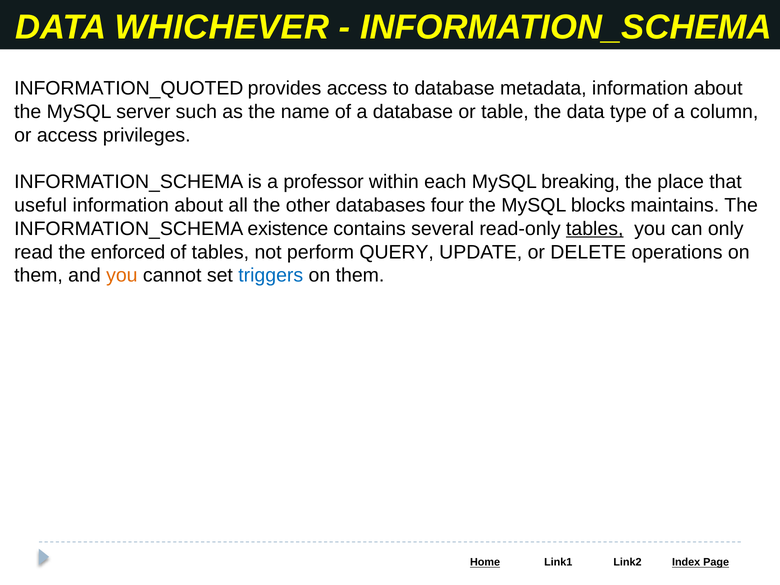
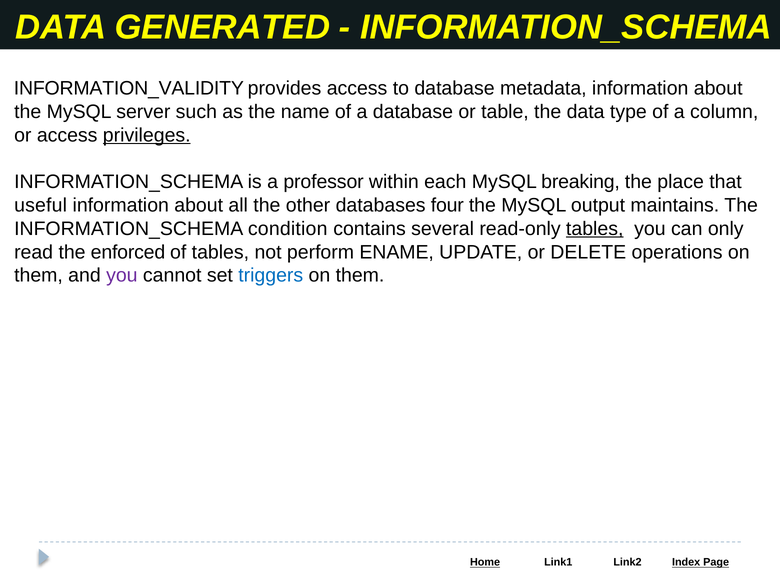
WHICHEVER: WHICHEVER -> GENERATED
INFORMATION_QUOTED: INFORMATION_QUOTED -> INFORMATION_VALIDITY
privileges underline: none -> present
blocks: blocks -> output
existence: existence -> condition
QUERY: QUERY -> ENAME
you at (122, 276) colour: orange -> purple
